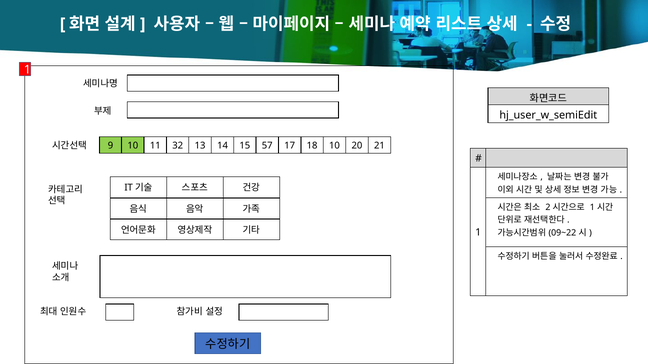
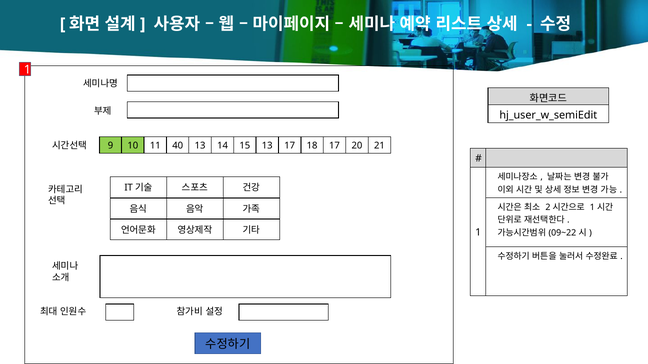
32: 32 -> 40
15 57: 57 -> 13
18 10: 10 -> 17
